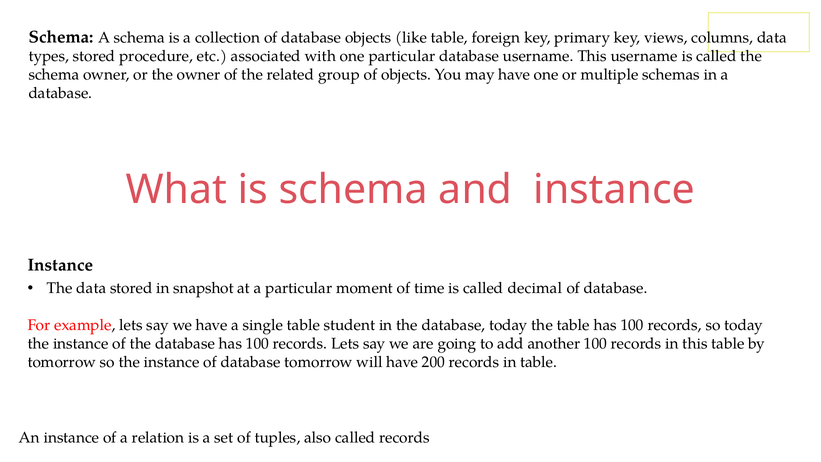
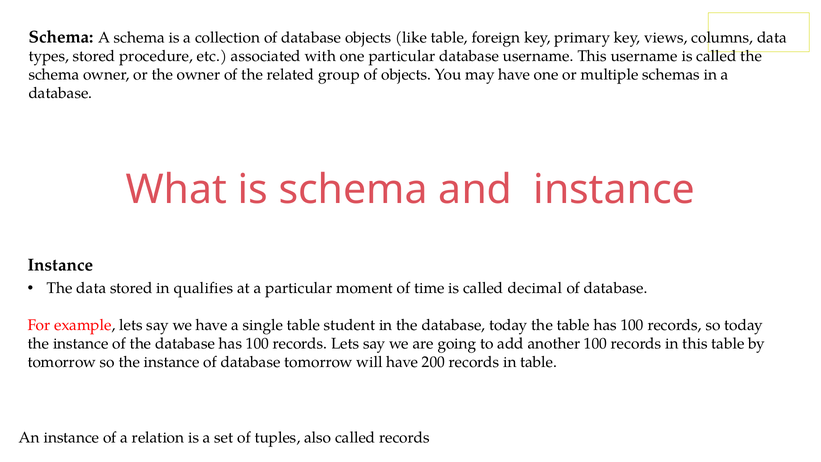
snapshot: snapshot -> qualifies
